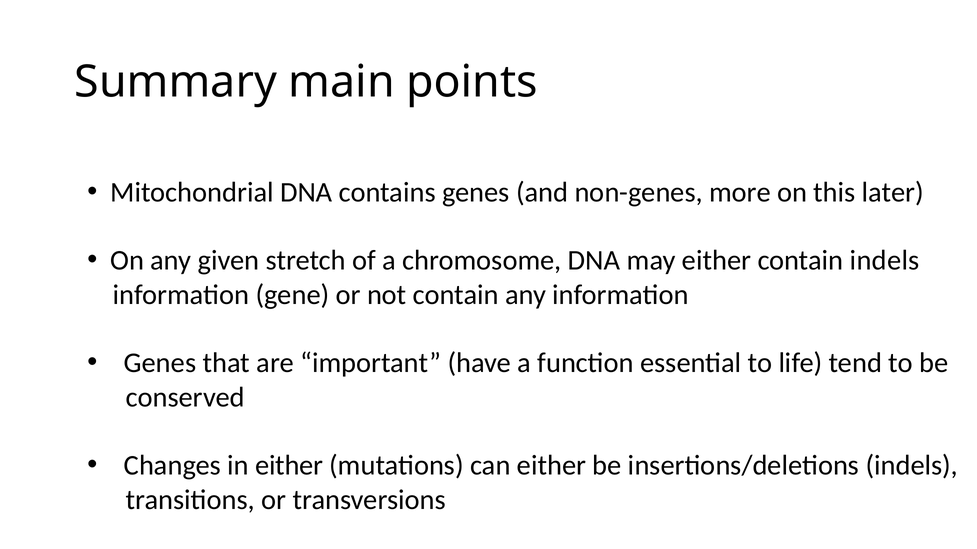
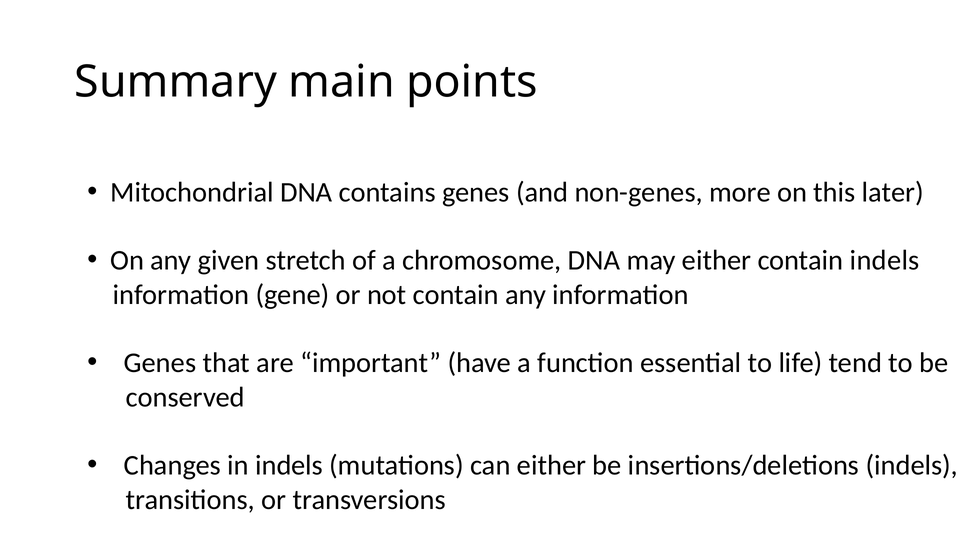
in either: either -> indels
